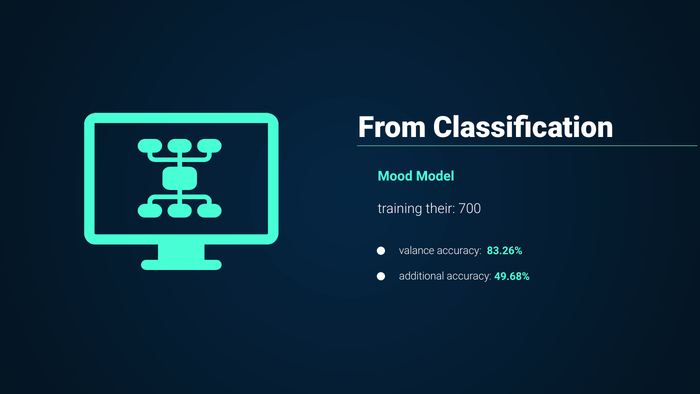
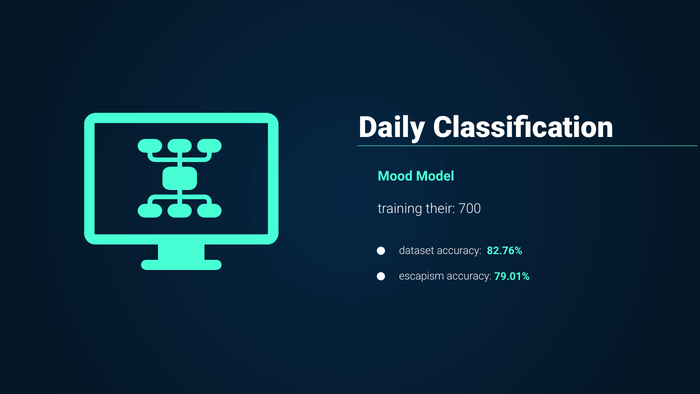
From: From -> Daily
valance: valance -> dataset
83.26%: 83.26% -> 82.76%
additional: additional -> escapism
49.68%: 49.68% -> 79.01%
